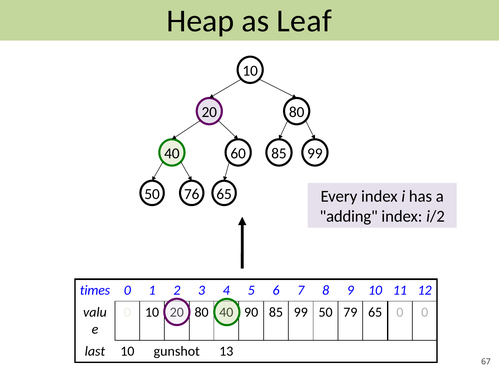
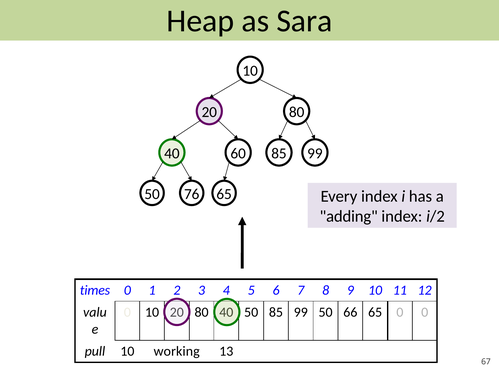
Leaf: Leaf -> Sara
90 at (251, 312): 90 -> 50
79: 79 -> 66
last: last -> pull
gunshot: gunshot -> working
